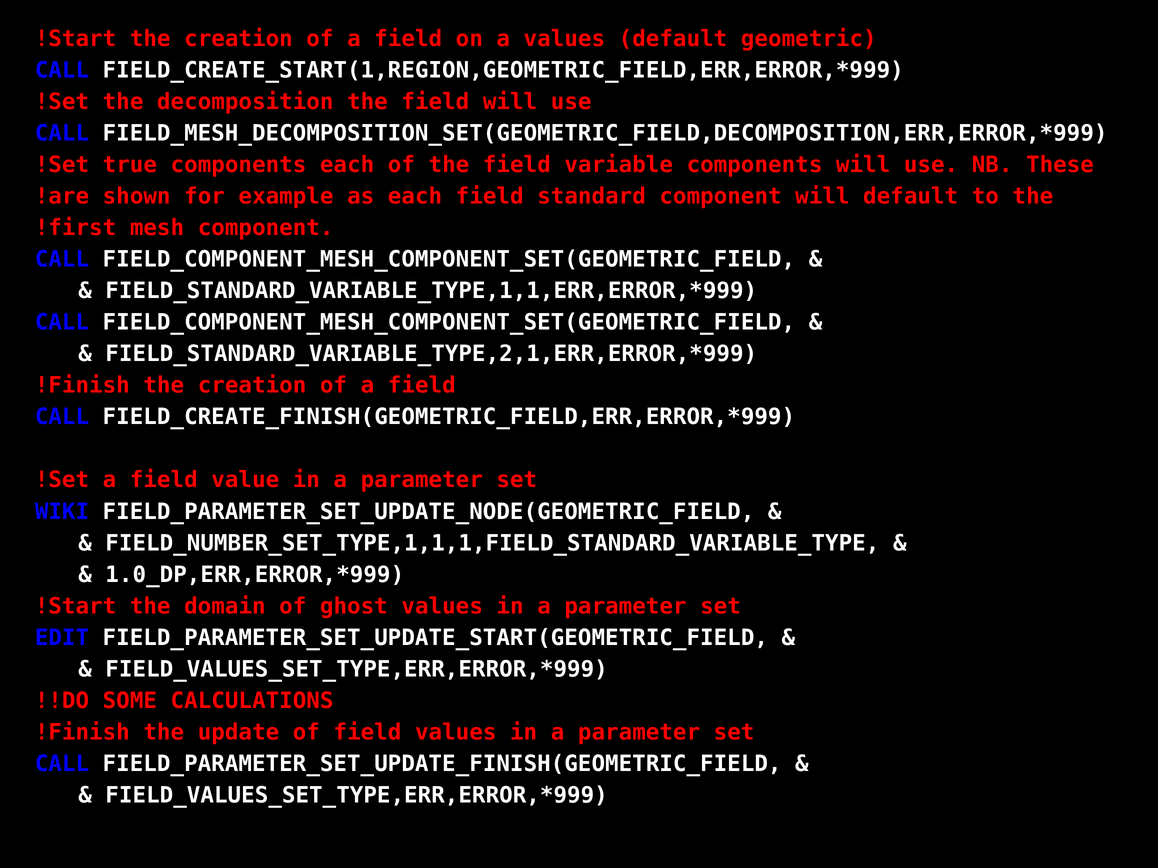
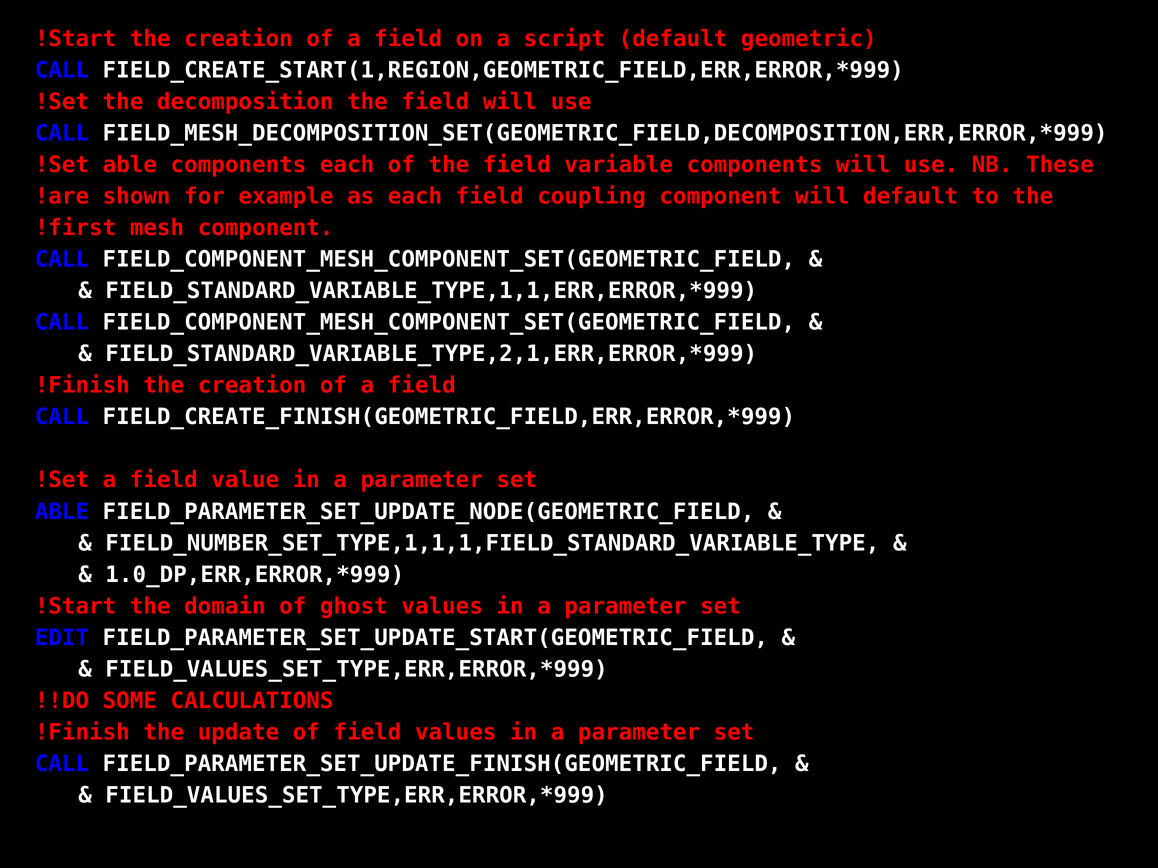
a values: values -> script
!Set true: true -> able
standard: standard -> coupling
WIKI at (62, 512): WIKI -> ABLE
